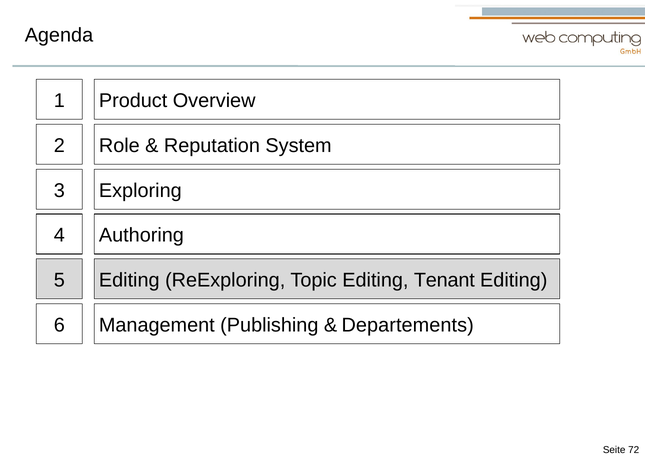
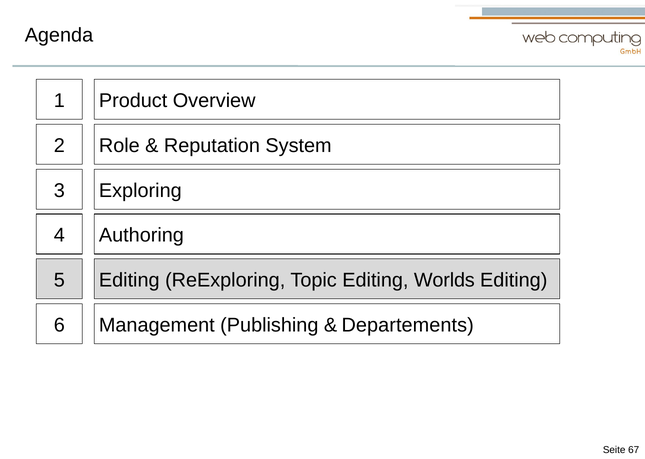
Tenant: Tenant -> Worlds
72: 72 -> 67
